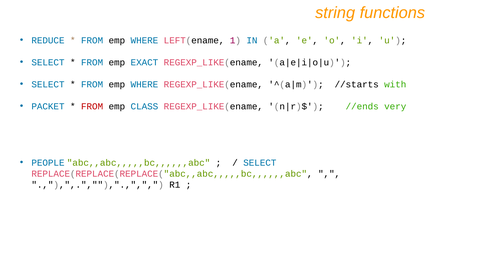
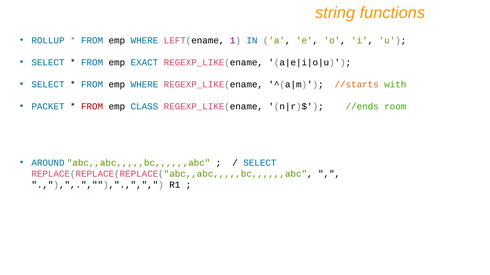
REDUCE: REDUCE -> ROLLUP
//starts colour: black -> orange
very: very -> room
PEOPLE: PEOPLE -> AROUND
